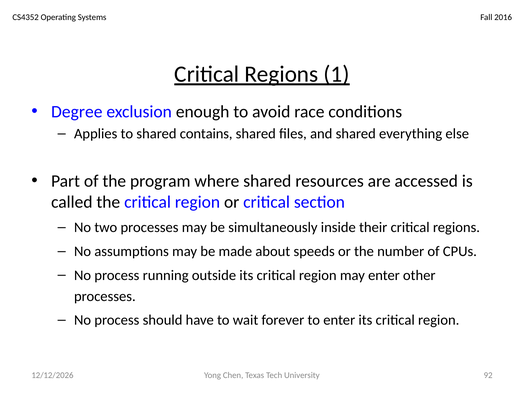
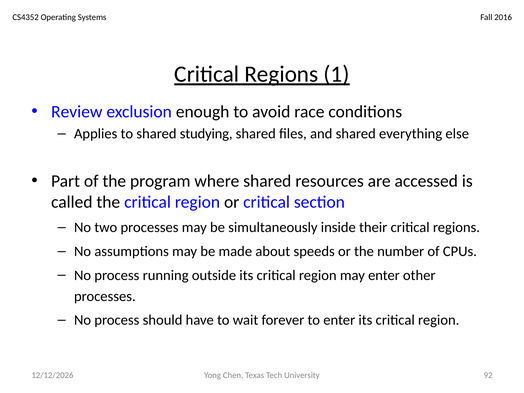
Degree: Degree -> Review
contains: contains -> studying
